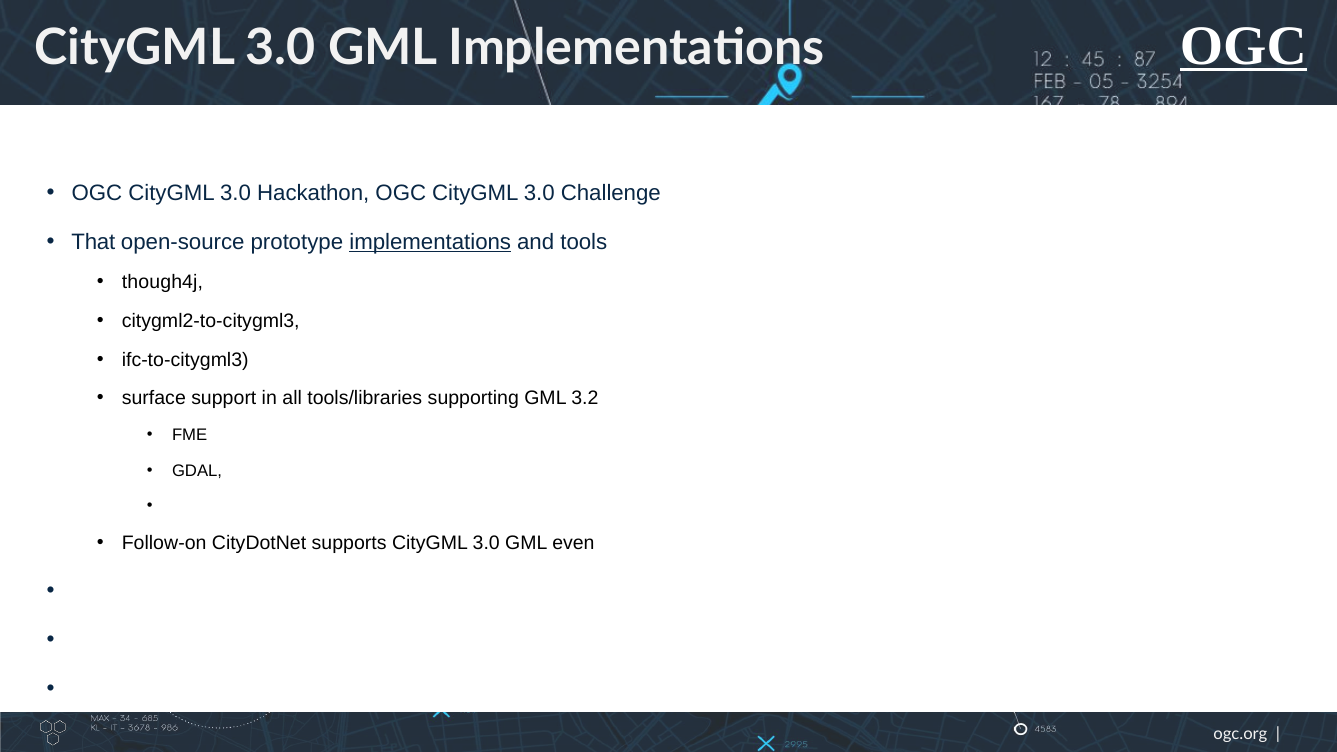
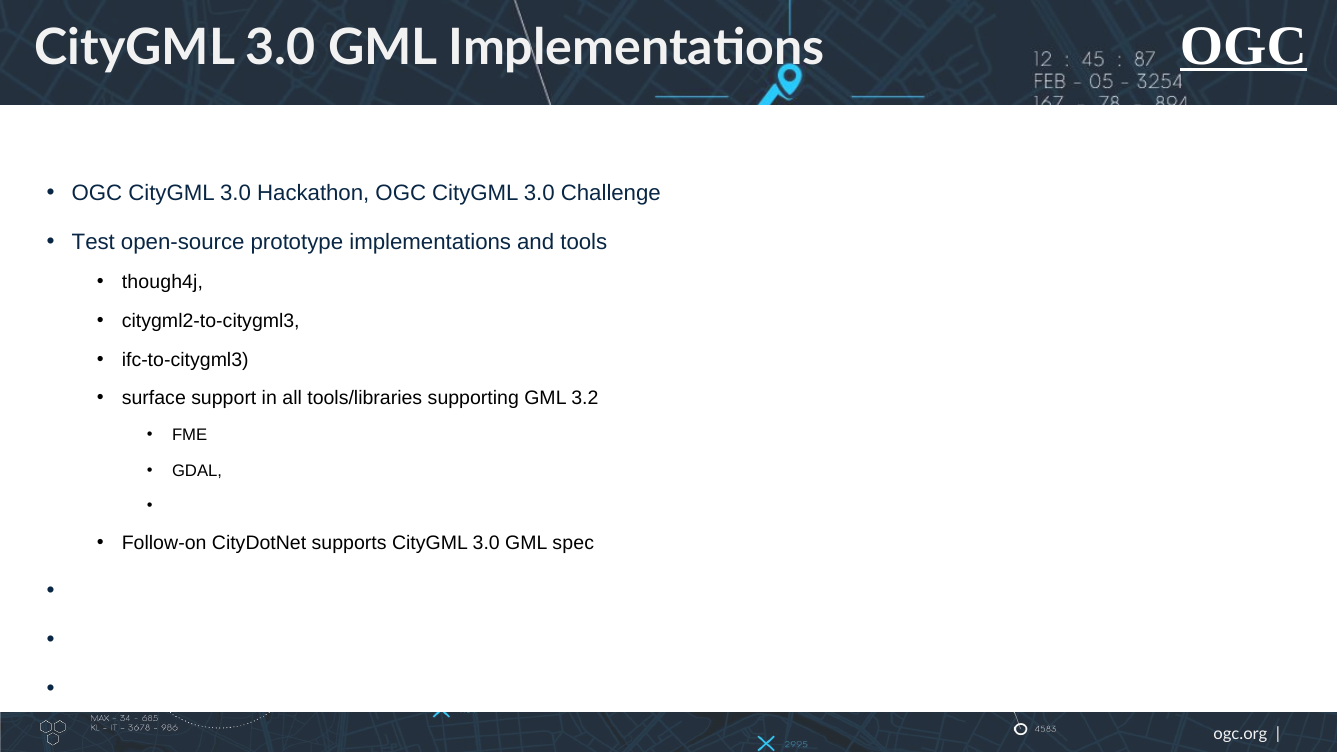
That: That -> Test
implementations at (430, 242) underline: present -> none
even: even -> spec
